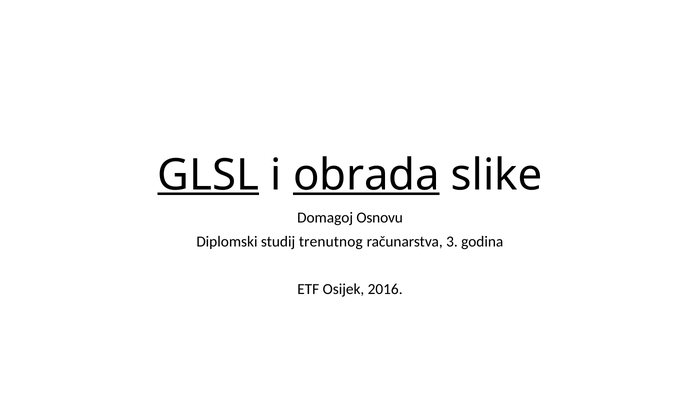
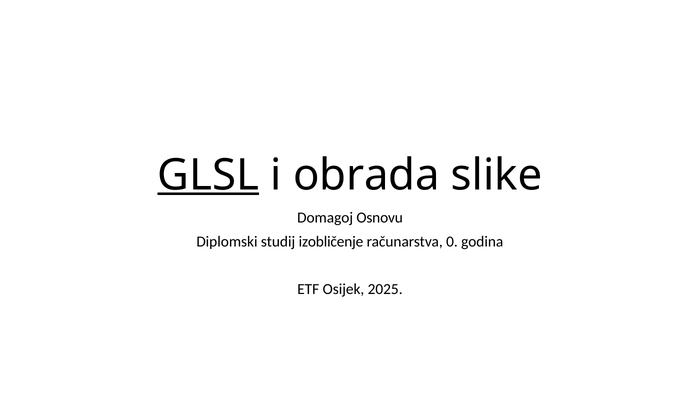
obrada underline: present -> none
trenutnog: trenutnog -> izobličenje
3: 3 -> 0
2016: 2016 -> 2025
